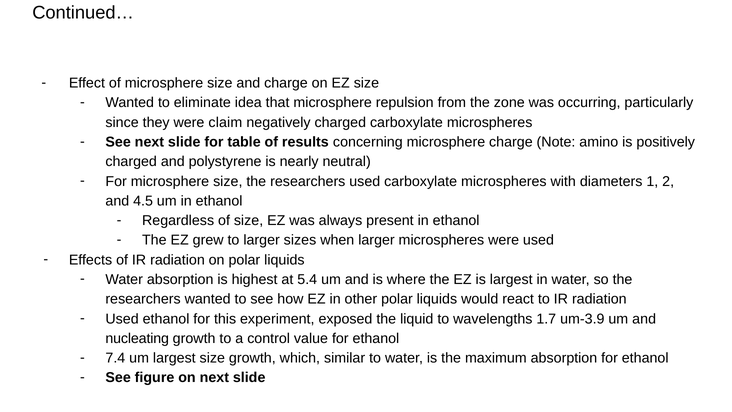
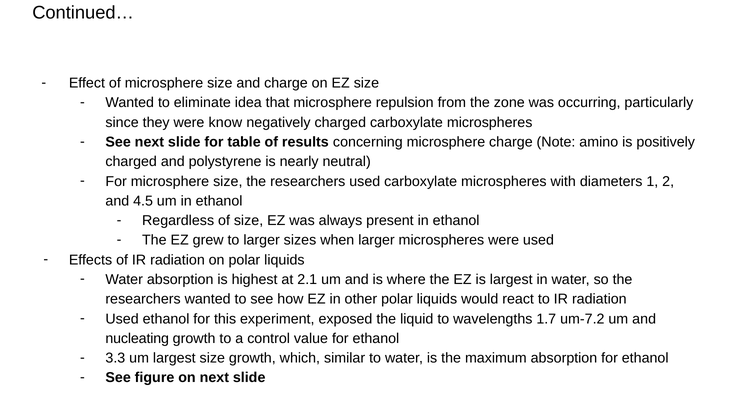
claim: claim -> know
5.4: 5.4 -> 2.1
um-3.9: um-3.9 -> um-7.2
7.4: 7.4 -> 3.3
